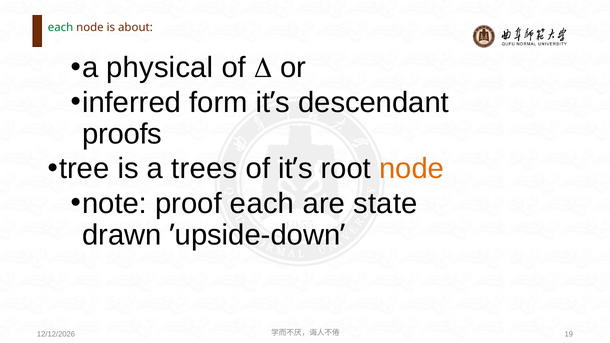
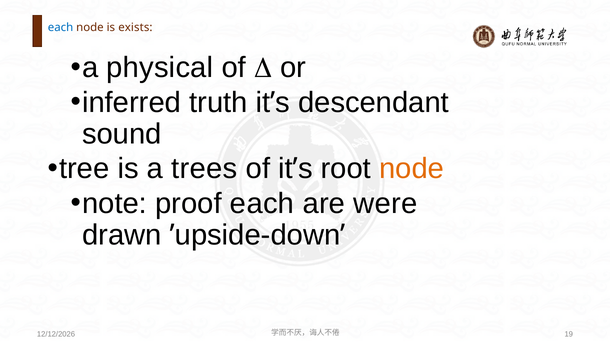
each at (61, 28) colour: green -> blue
about: about -> exists
form: form -> truth
proofs: proofs -> sound
state: state -> were
